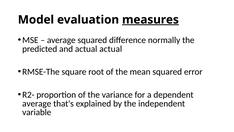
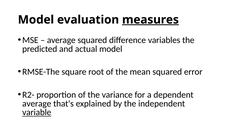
normally: normally -> variables
actual actual: actual -> model
variable underline: none -> present
